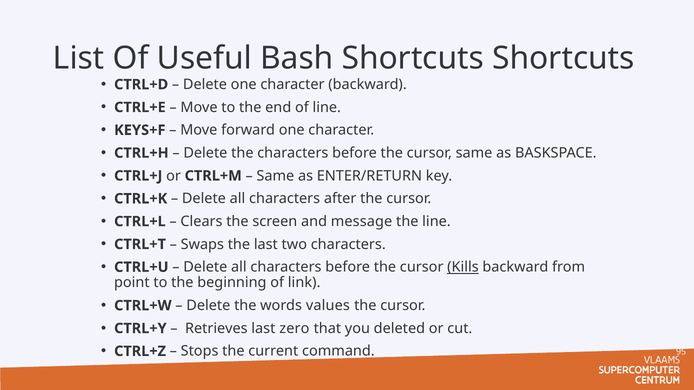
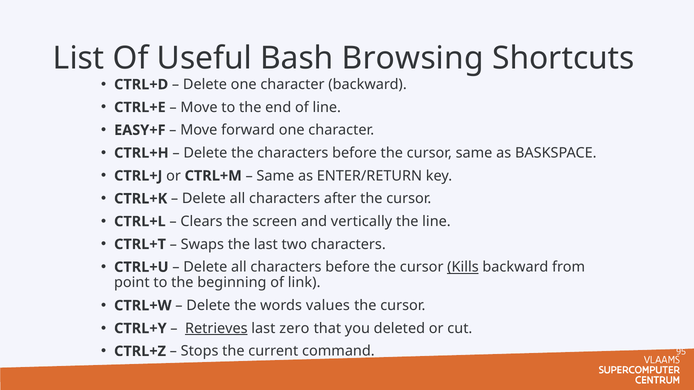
Bash Shortcuts: Shortcuts -> Browsing
KEYS+F: KEYS+F -> EASY+F
message: message -> vertically
Retrieves underline: none -> present
